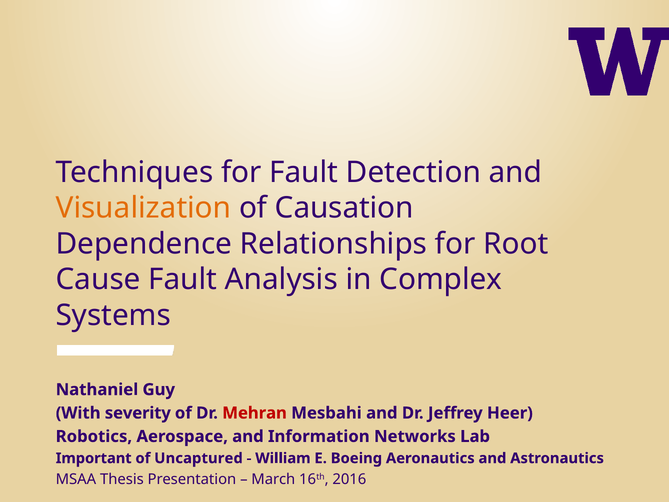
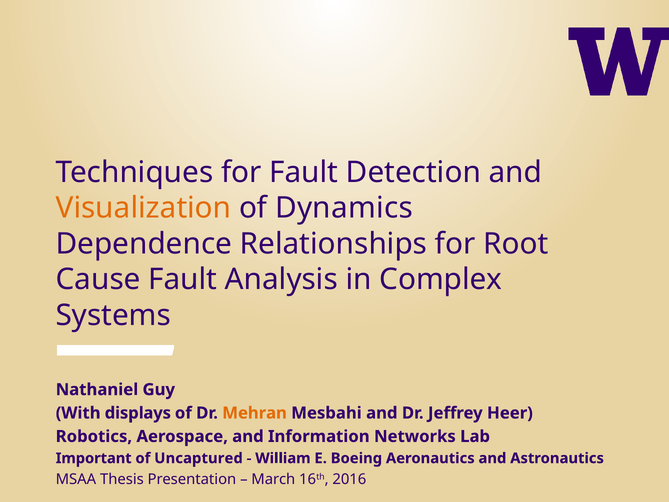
Causation: Causation -> Dynamics
severity: severity -> displays
Mehran colour: red -> orange
